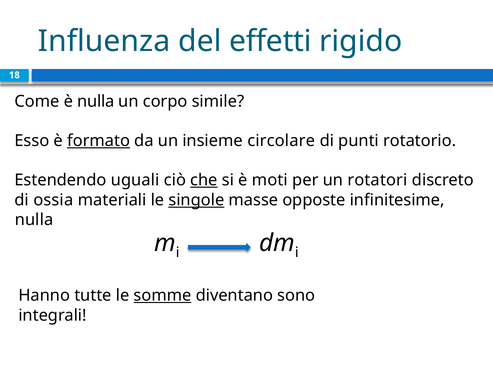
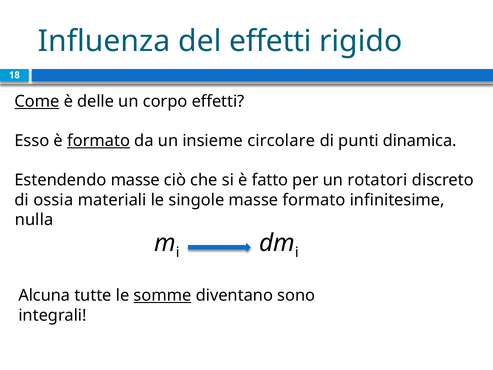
Come underline: none -> present
è nulla: nulla -> delle
corpo simile: simile -> effetti
rotatorio: rotatorio -> dinamica
Estendendo uguali: uguali -> masse
che underline: present -> none
moti: moti -> fatto
singole underline: present -> none
masse opposte: opposte -> formato
Hanno: Hanno -> Alcuna
